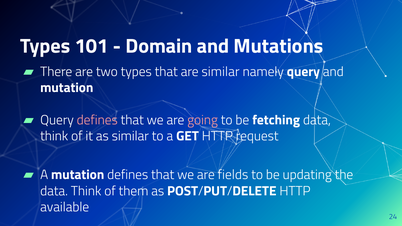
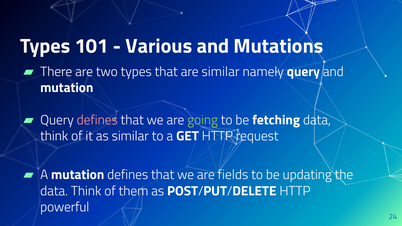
Domain: Domain -> Various
going colour: pink -> light green
available: available -> powerful
